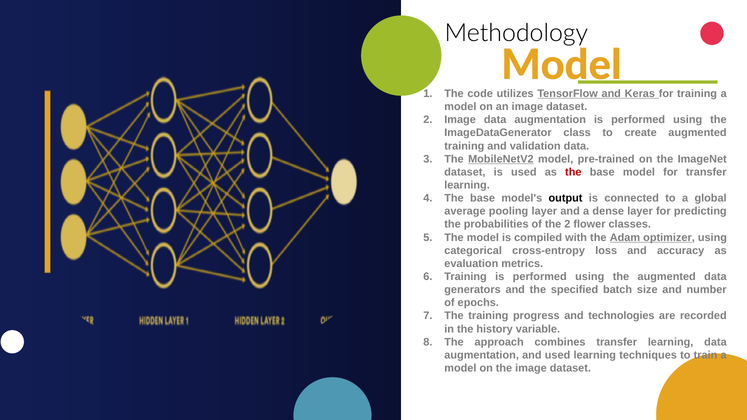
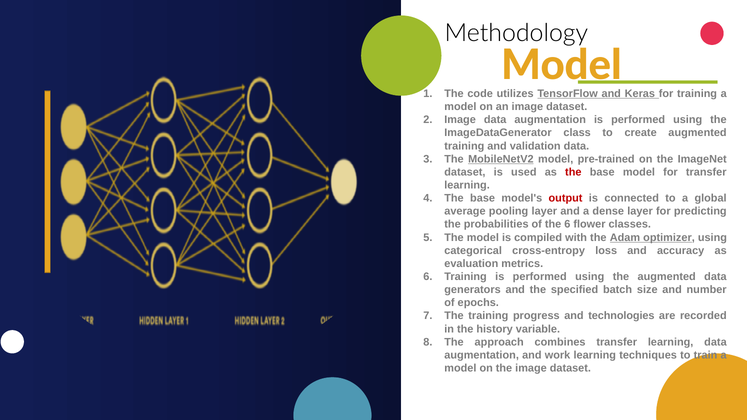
output colour: black -> red
the 2: 2 -> 6
and used: used -> work
